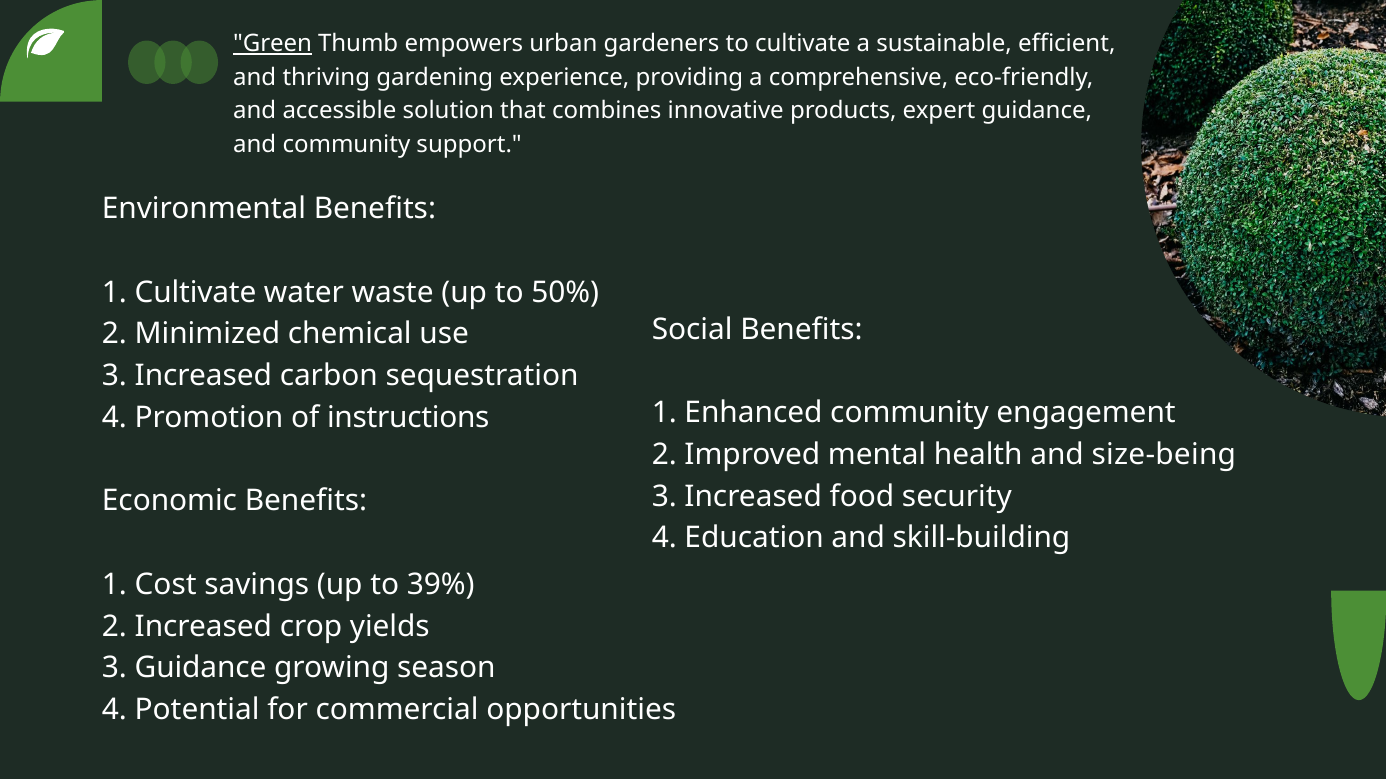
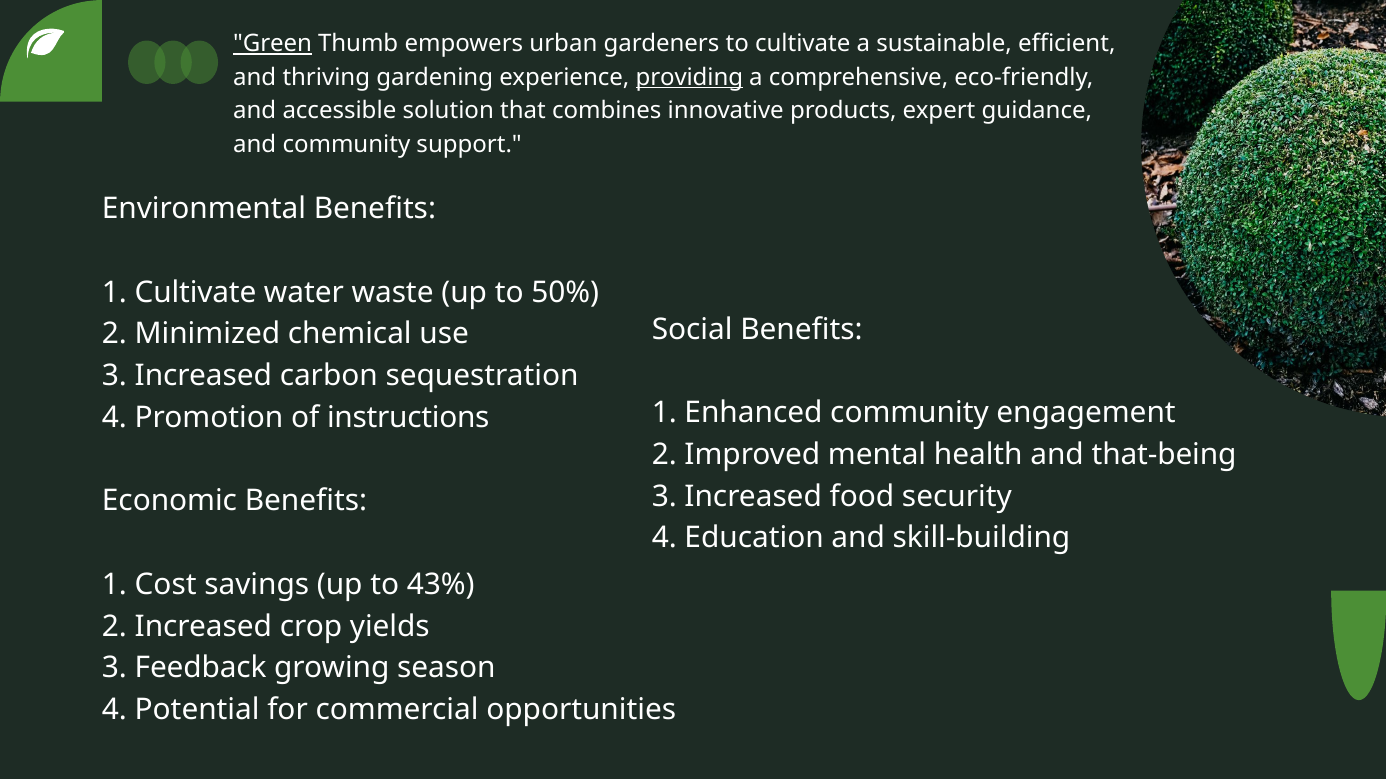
providing underline: none -> present
size-being: size-being -> that-being
39%: 39% -> 43%
3 Guidance: Guidance -> Feedback
